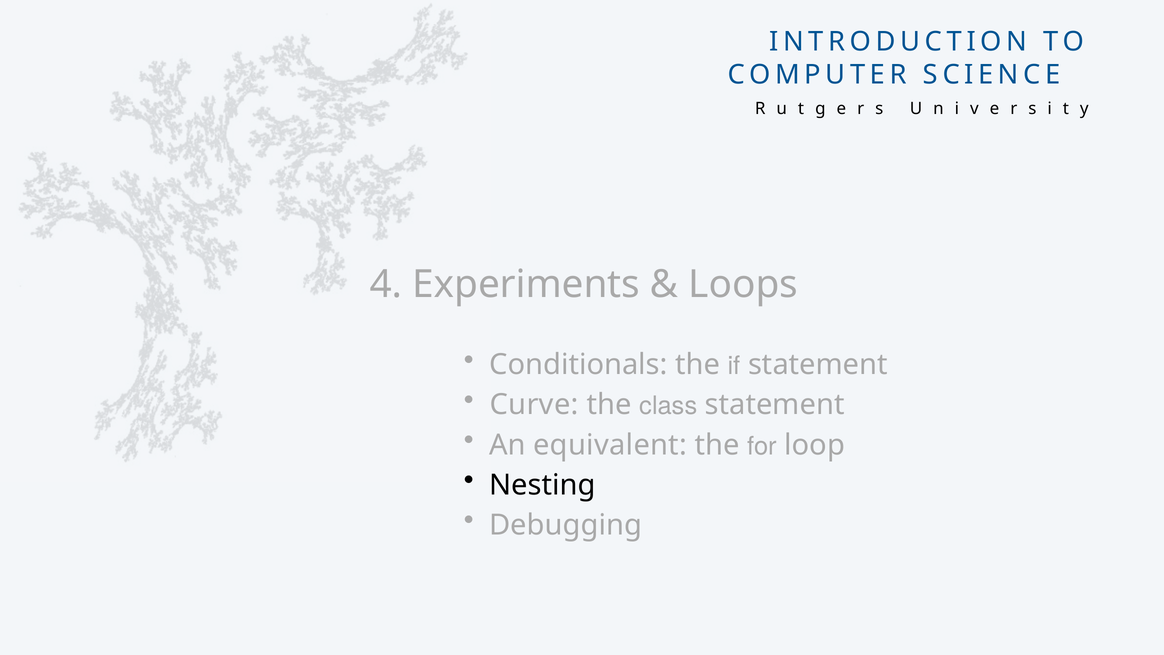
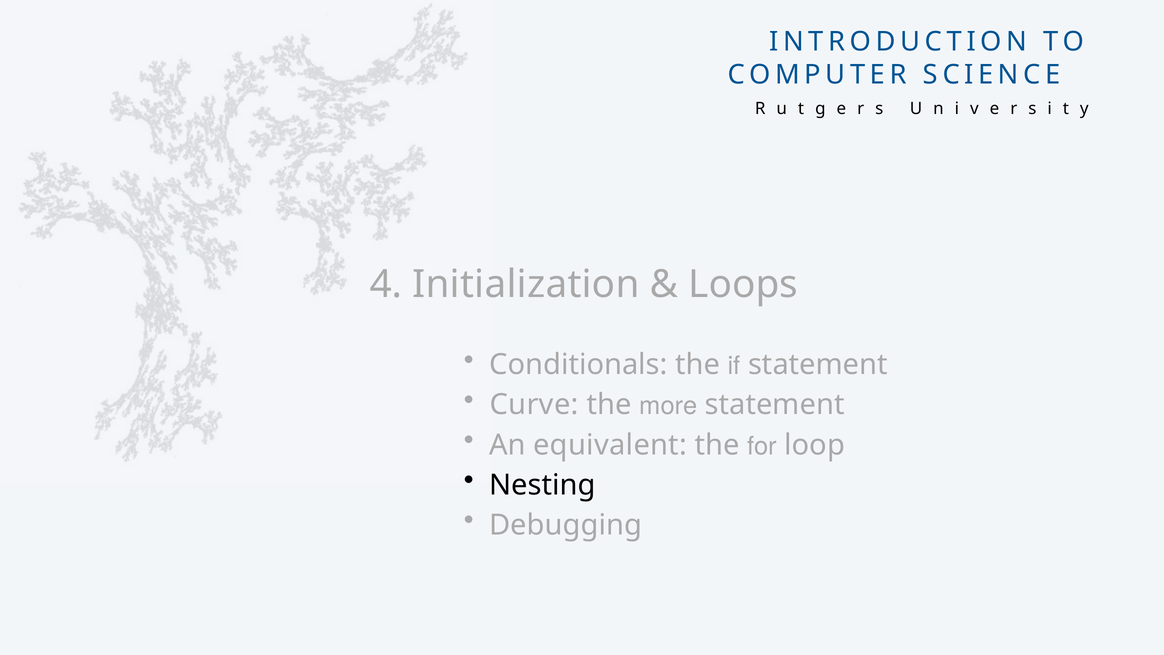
Experiments: Experiments -> Initialization
class: class -> more
